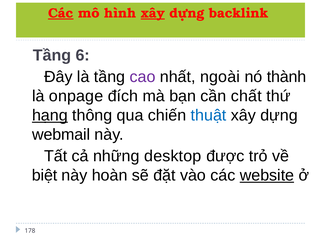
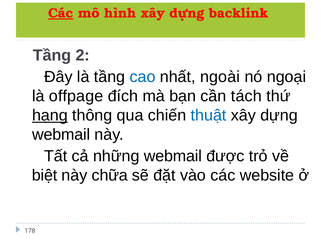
xây at (153, 13) underline: present -> none
6: 6 -> 2
cao colour: purple -> blue
thành: thành -> ngoại
onpage: onpage -> offpage
chất: chất -> tách
những desktop: desktop -> webmail
hoàn: hoàn -> chữa
website underline: present -> none
